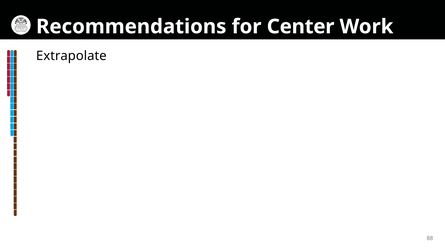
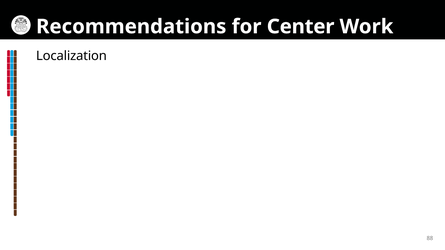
Extrapolate: Extrapolate -> Localization
